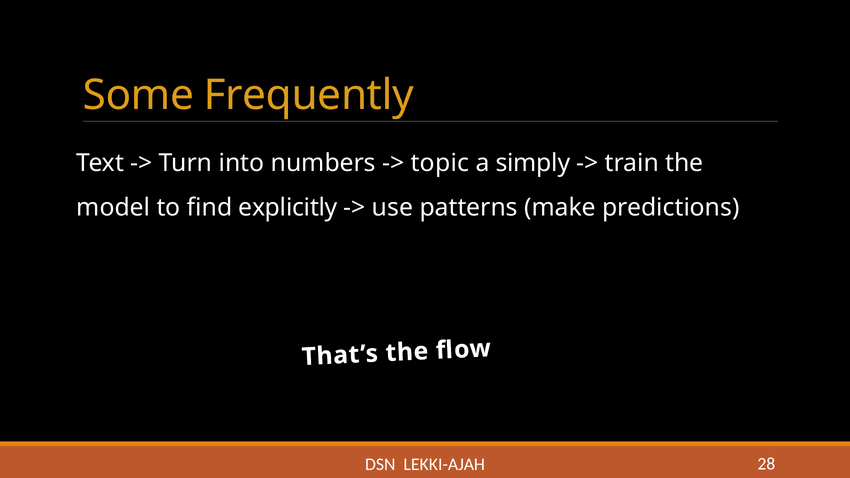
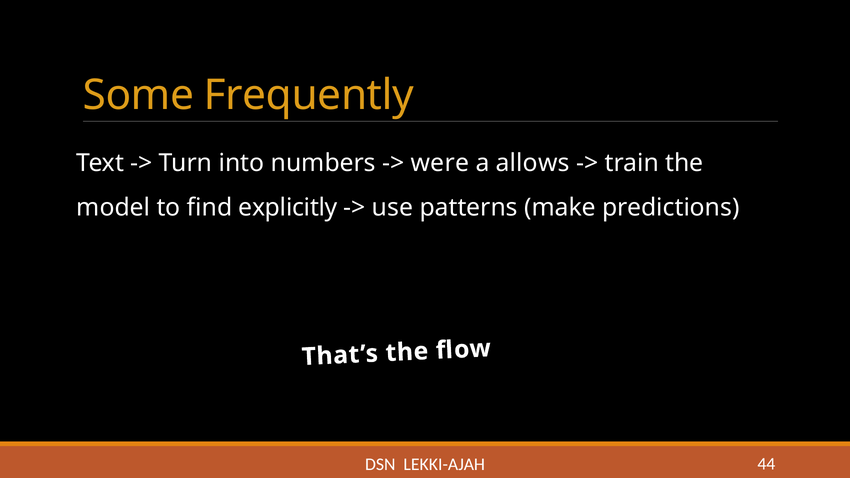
topic: topic -> were
simply: simply -> allows
28: 28 -> 44
